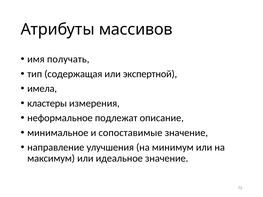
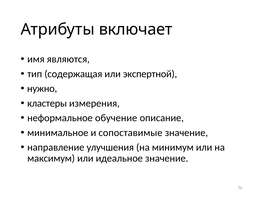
массивов: массивов -> включает
получать: получать -> являются
имела: имела -> нужно
подлежат: подлежат -> обучение
